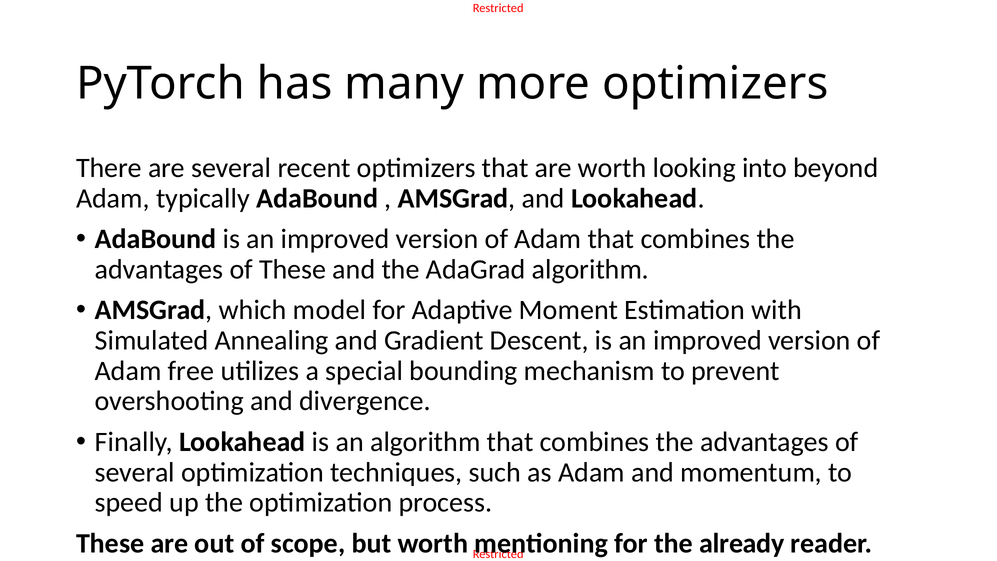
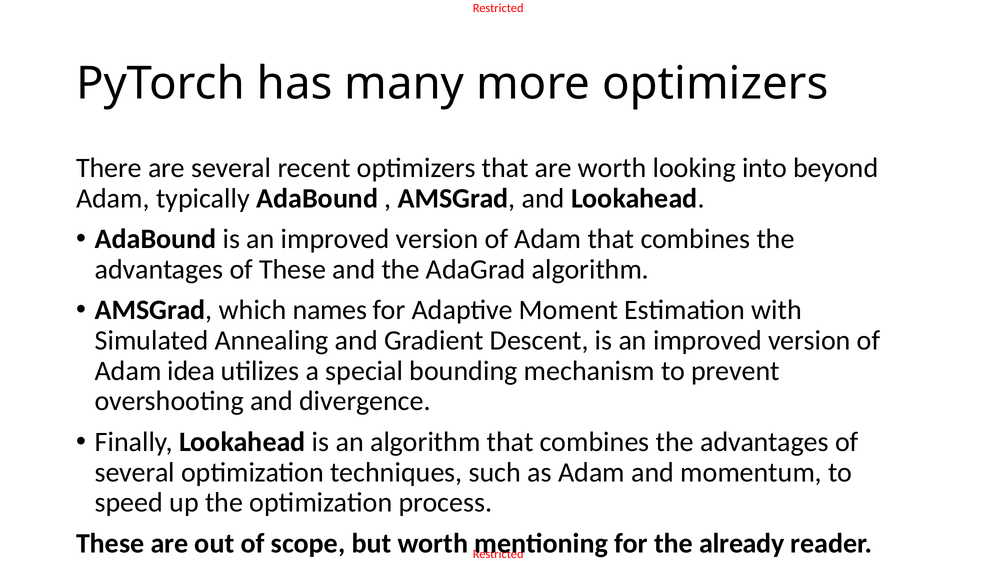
model: model -> names
free: free -> idea
